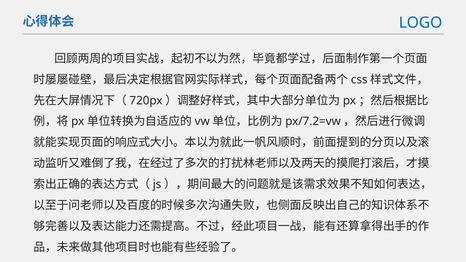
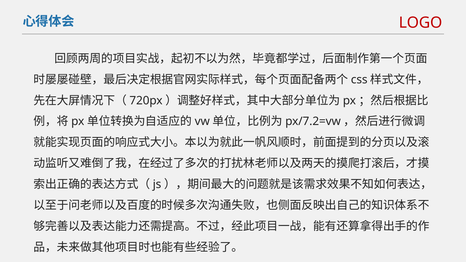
LOGO colour: blue -> red
